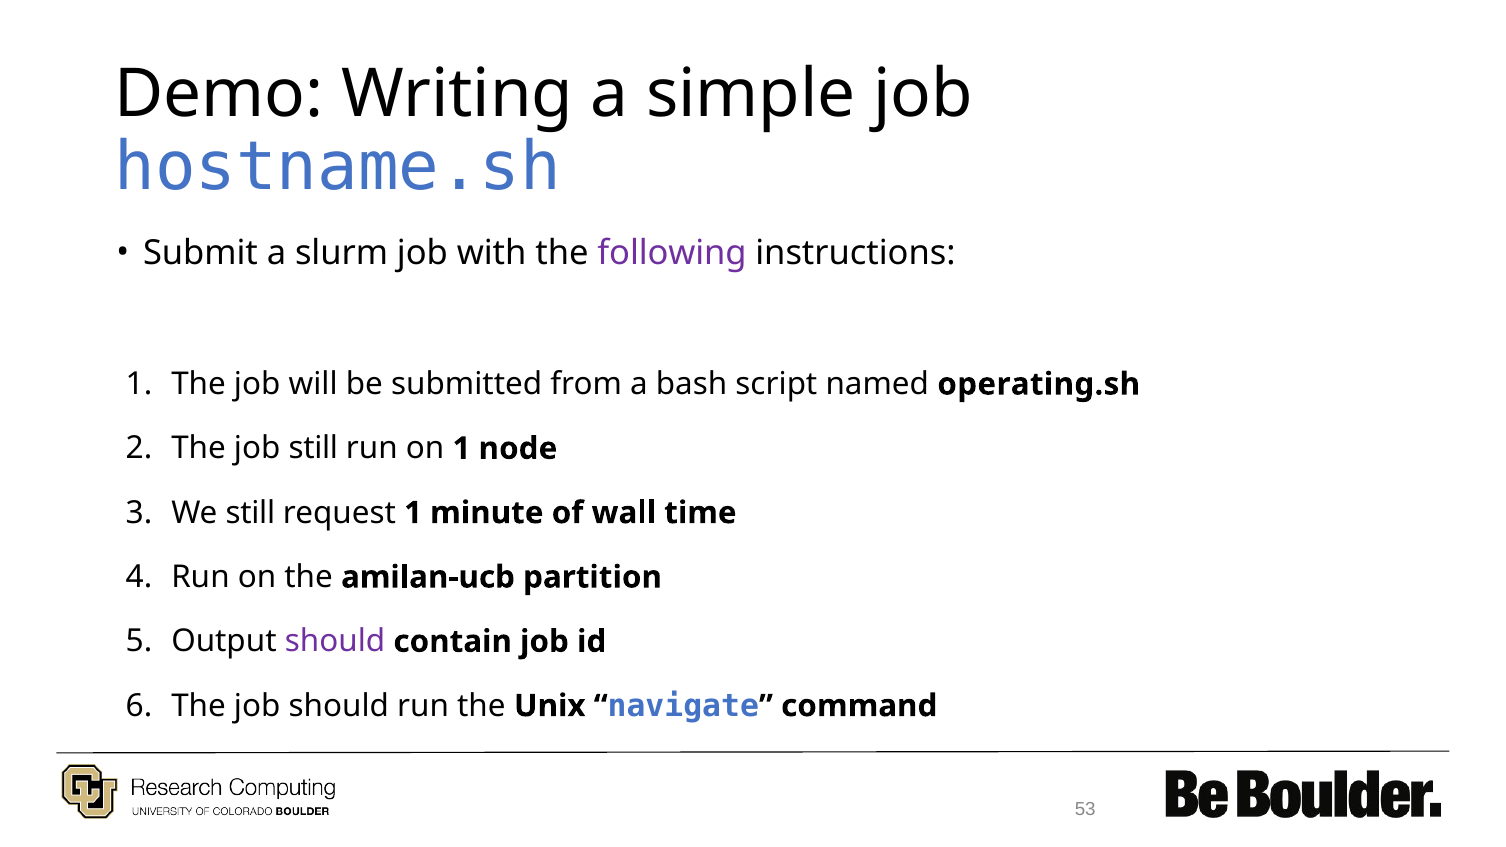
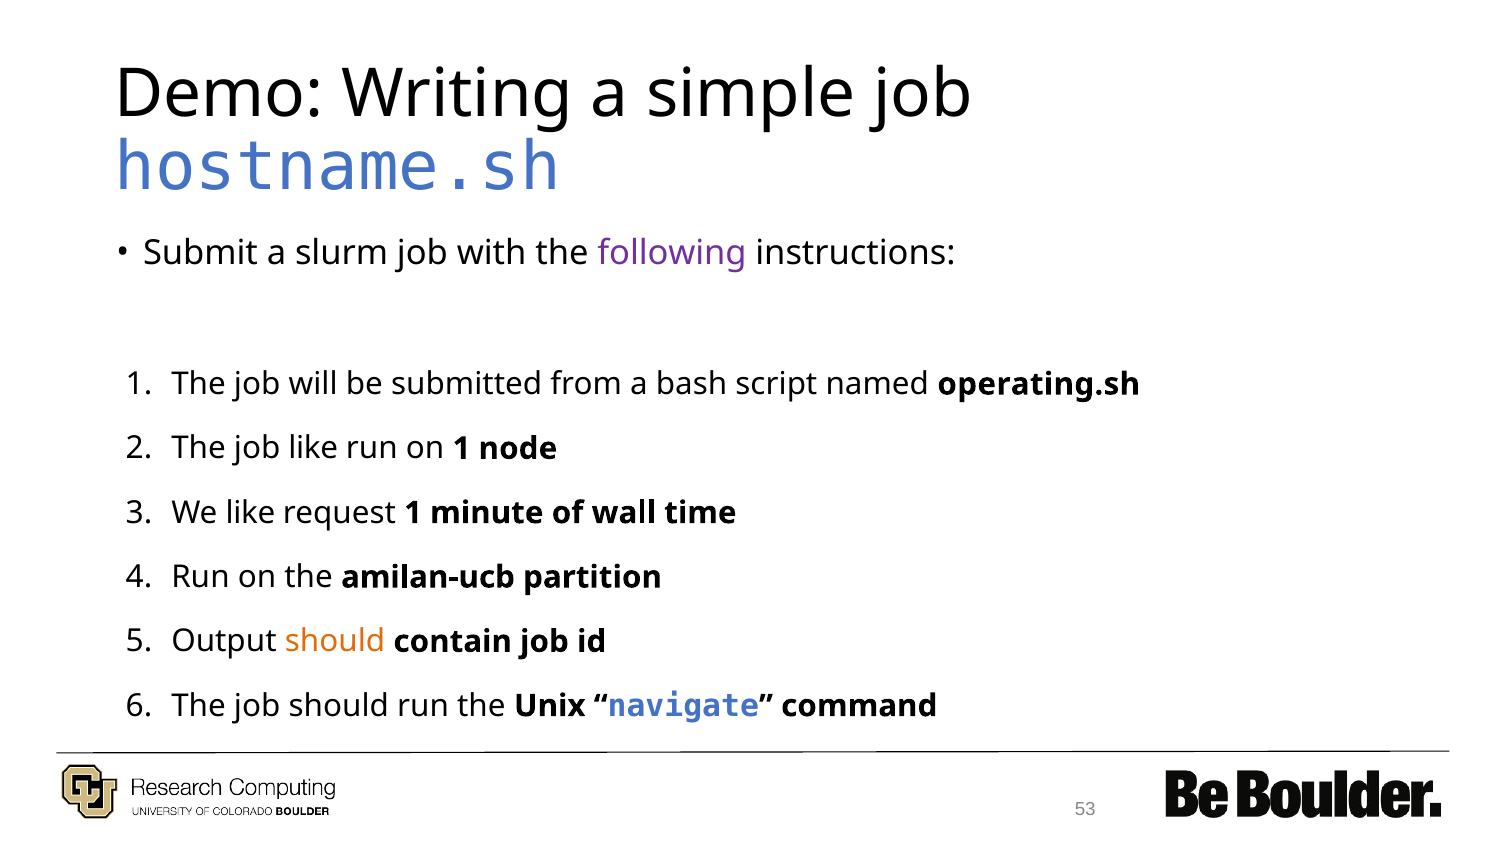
job still: still -> like
We still: still -> like
should at (335, 642) colour: purple -> orange
